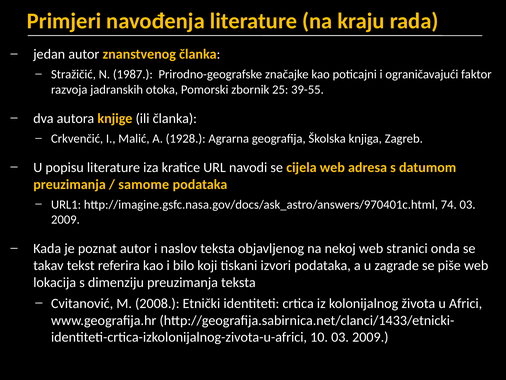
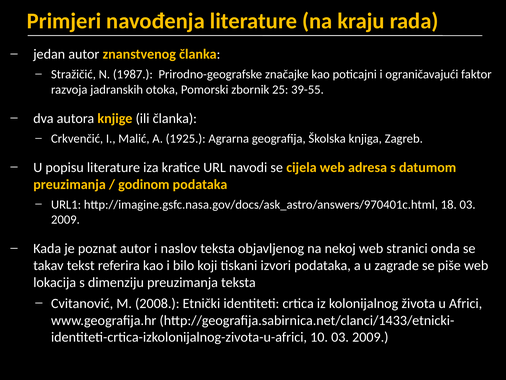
1928: 1928 -> 1925
samome: samome -> godinom
74: 74 -> 18
